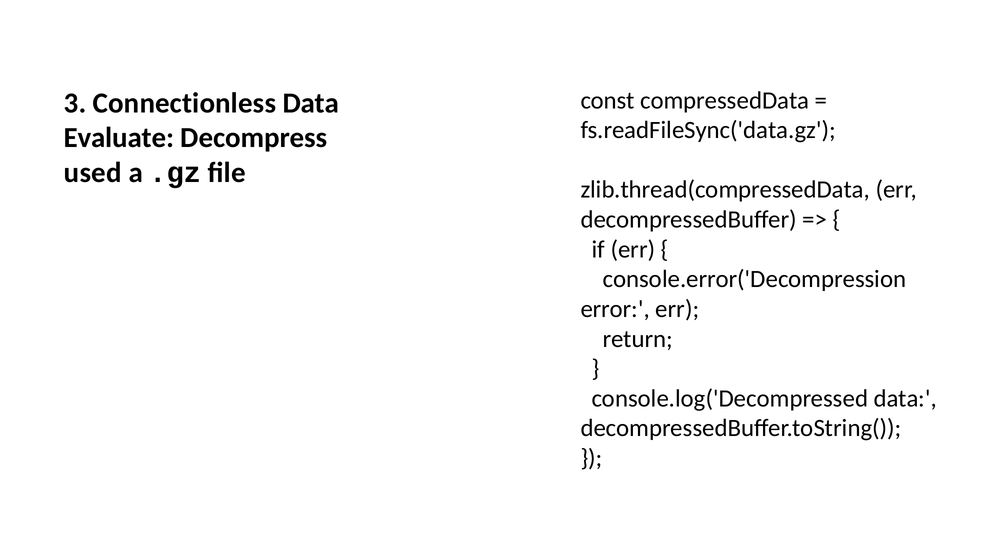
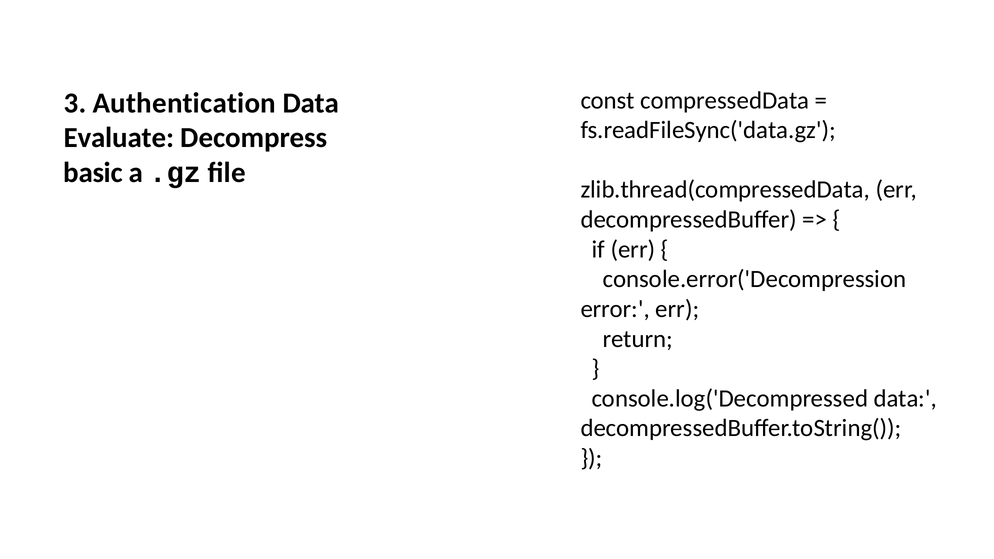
Connectionless: Connectionless -> Authentication
used: used -> basic
